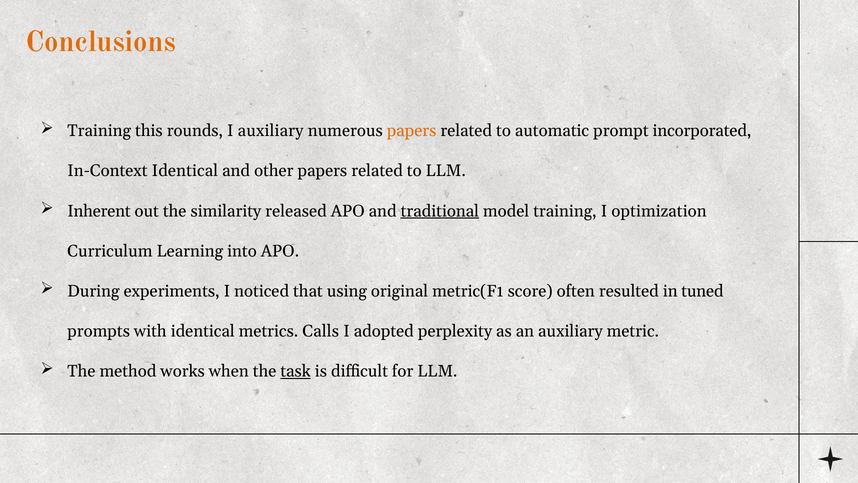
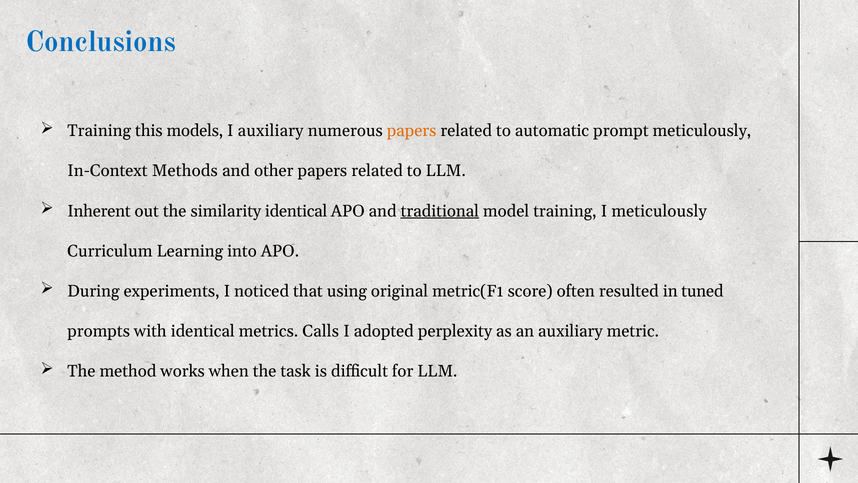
Conclusions colour: orange -> blue
rounds: rounds -> models
prompt incorporated: incorporated -> meticulously
In-Context Identical: Identical -> Methods
similarity released: released -> identical
I optimization: optimization -> meticulously
task underline: present -> none
